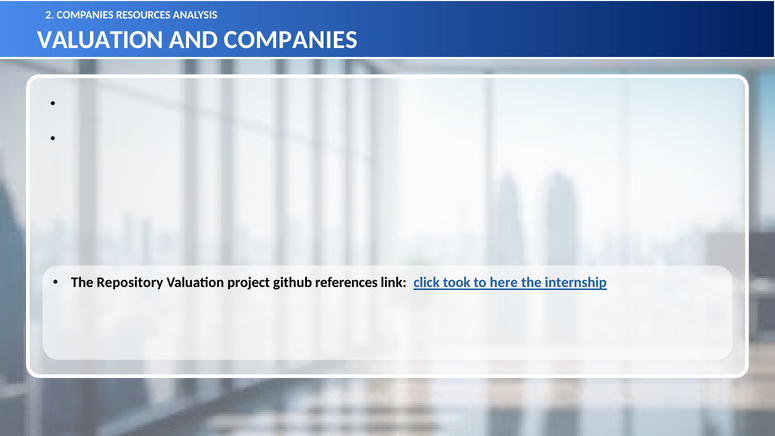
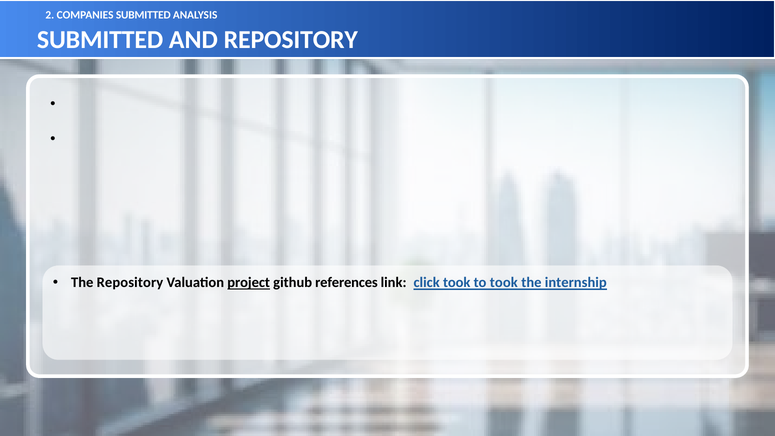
COMPANIES RESOURCES: RESOURCES -> SUBMITTED
VALUATION at (100, 40): VALUATION -> SUBMITTED
AND COMPANIES: COMPANIES -> REPOSITORY
project underline: none -> present
to here: here -> took
